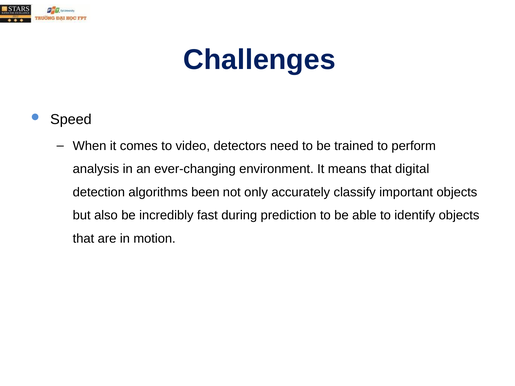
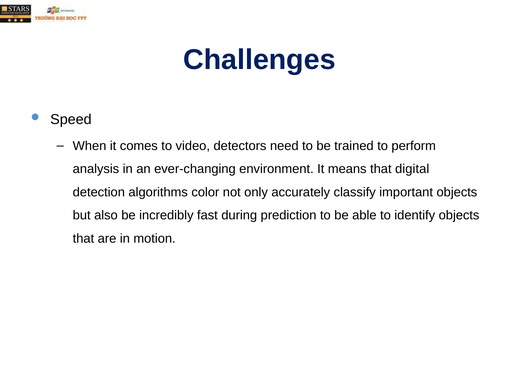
been: been -> color
